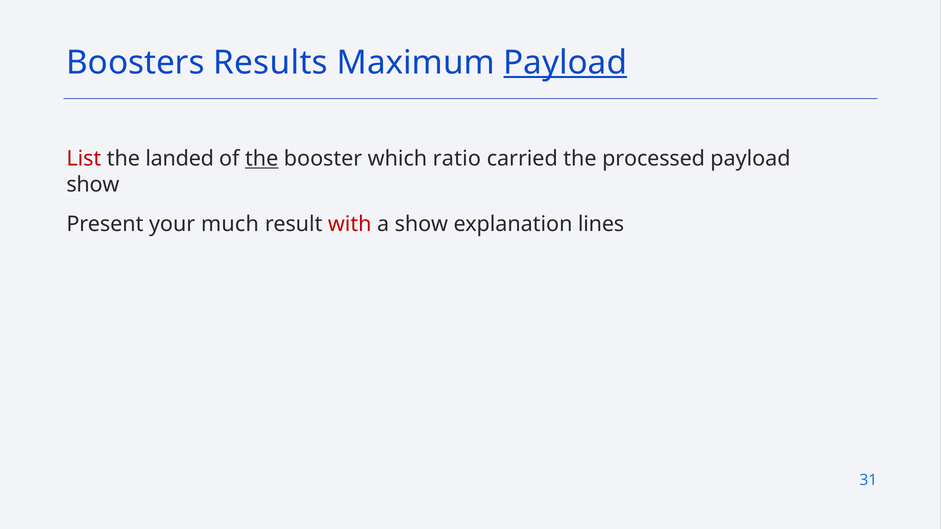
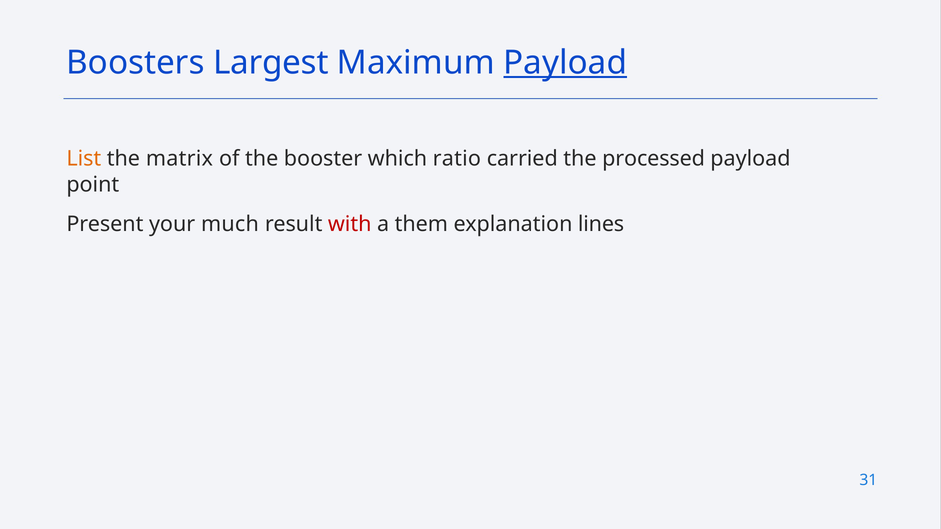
Results: Results -> Largest
List colour: red -> orange
landed: landed -> matrix
the at (262, 159) underline: present -> none
show at (93, 185): show -> point
a show: show -> them
